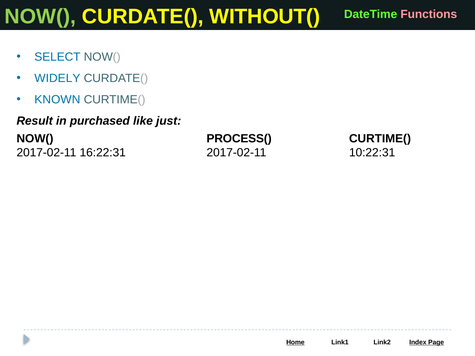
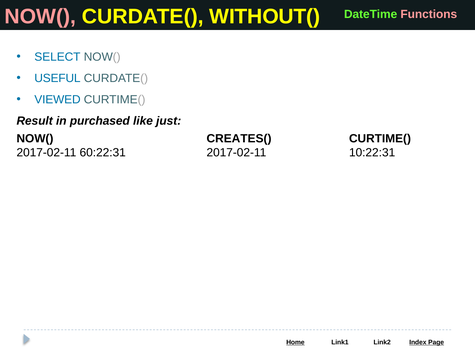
NOW( at (40, 16) colour: light green -> pink
WIDELY: WIDELY -> USEFUL
KNOWN: KNOWN -> VIEWED
PROCESS(: PROCESS( -> CREATES(
16:22:31: 16:22:31 -> 60:22:31
